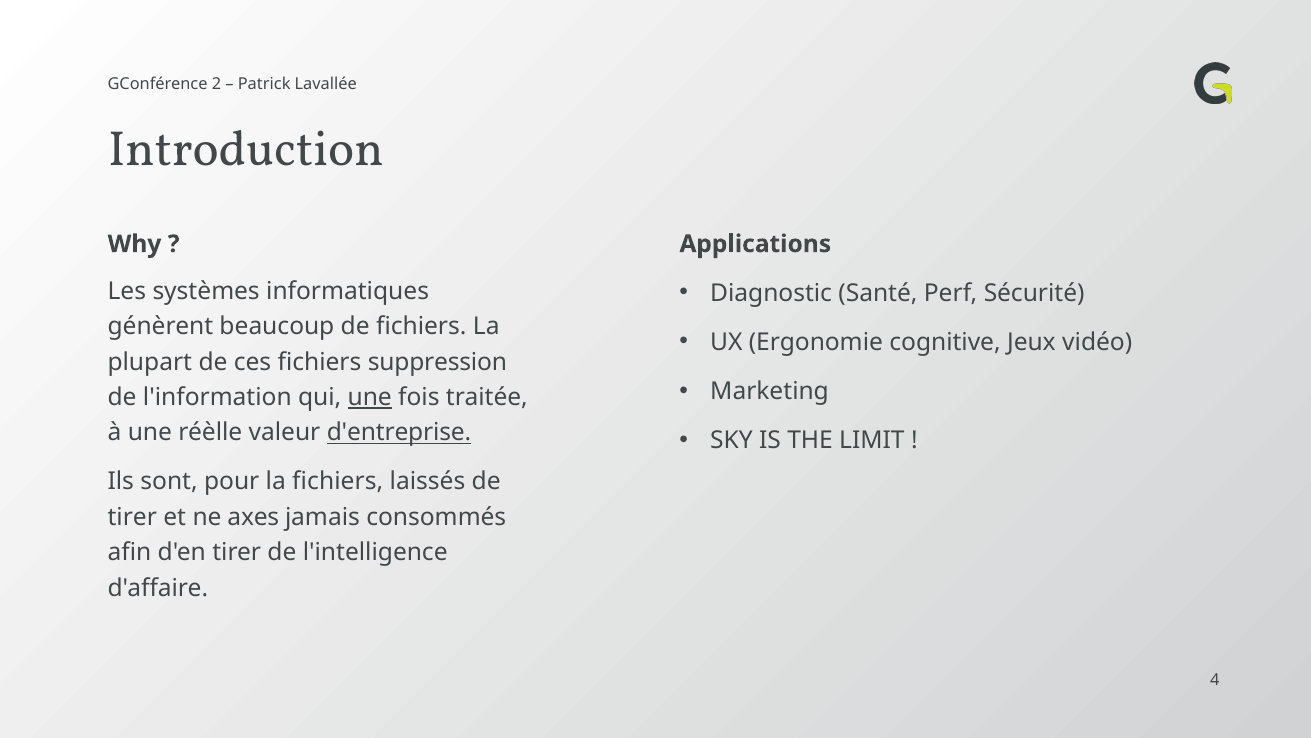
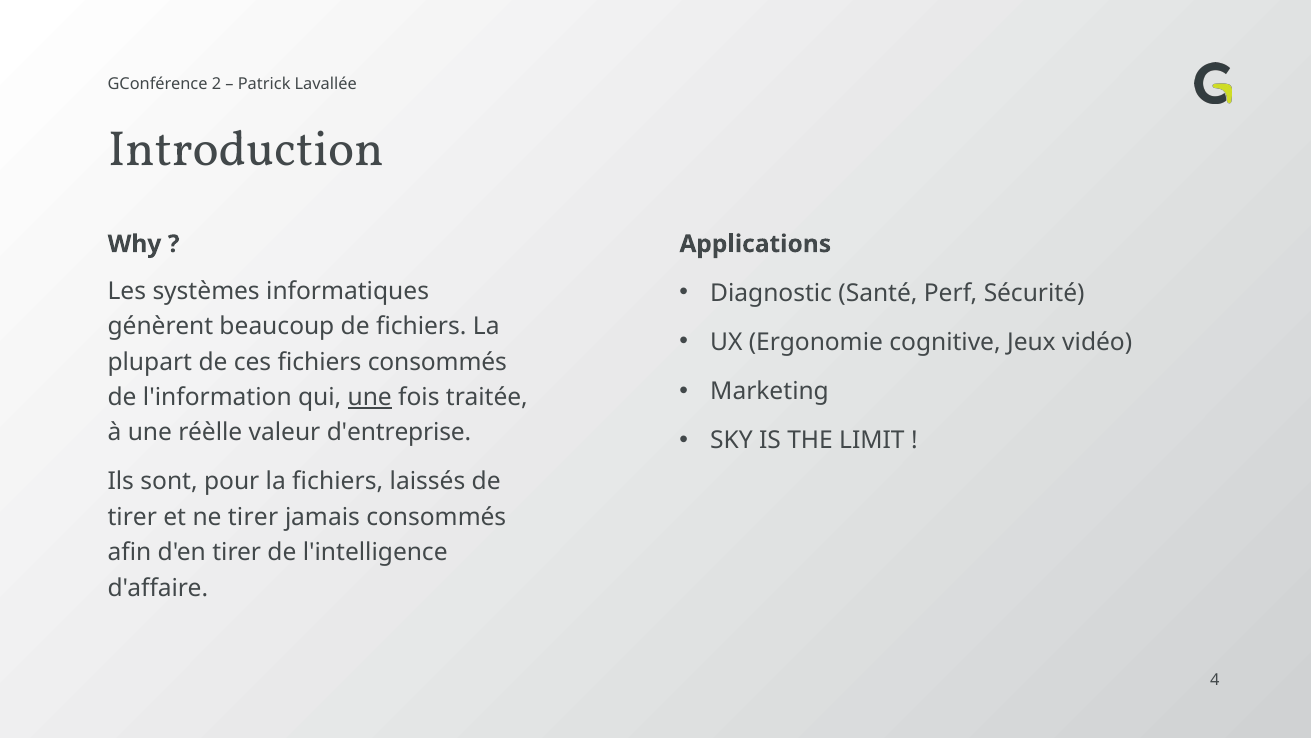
fichiers suppression: suppression -> consommés
d'entreprise underline: present -> none
ne axes: axes -> tirer
